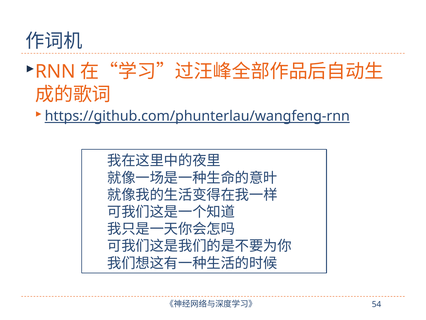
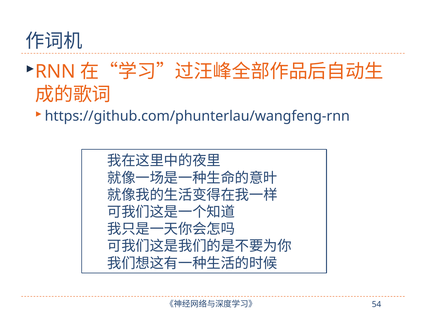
https://github.com/phunterlau/wangfeng-rnn underline: present -> none
